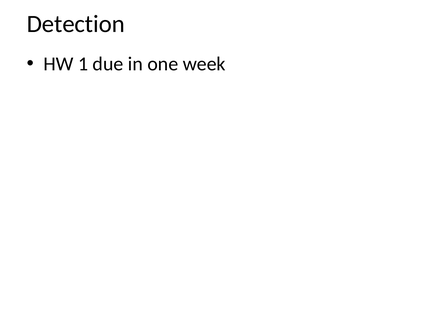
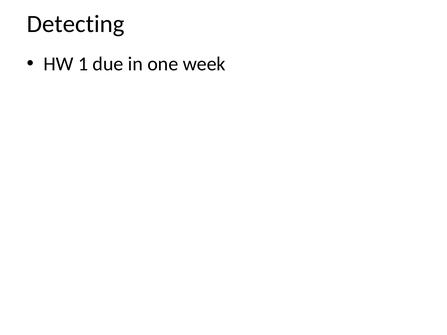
Detection: Detection -> Detecting
